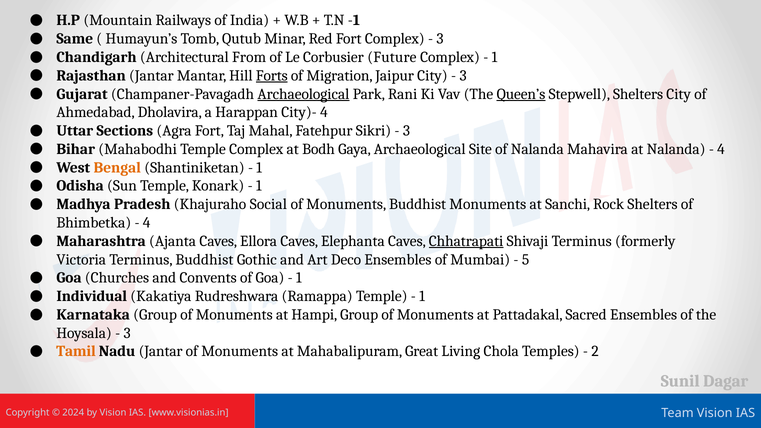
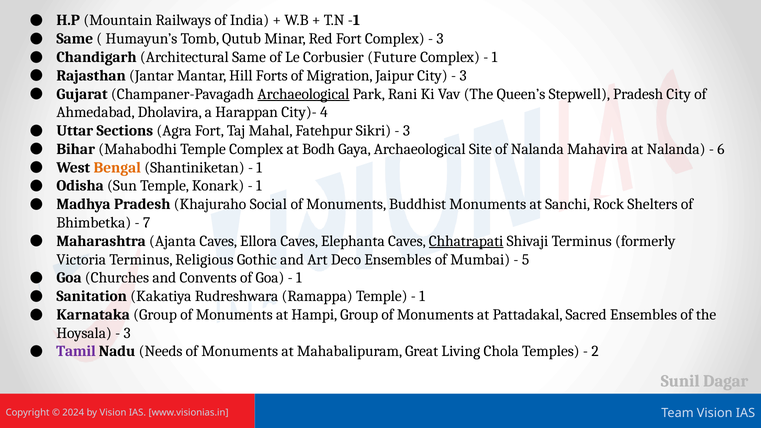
Architectural From: From -> Same
Forts underline: present -> none
Queen’s underline: present -> none
Stepwell Shelters: Shelters -> Pradesh
4 at (721, 149): 4 -> 6
4 at (147, 223): 4 -> 7
Terminus Buddhist: Buddhist -> Religious
Individual: Individual -> Sanitation
Tamil colour: orange -> purple
Nadu Jantar: Jantar -> Needs
